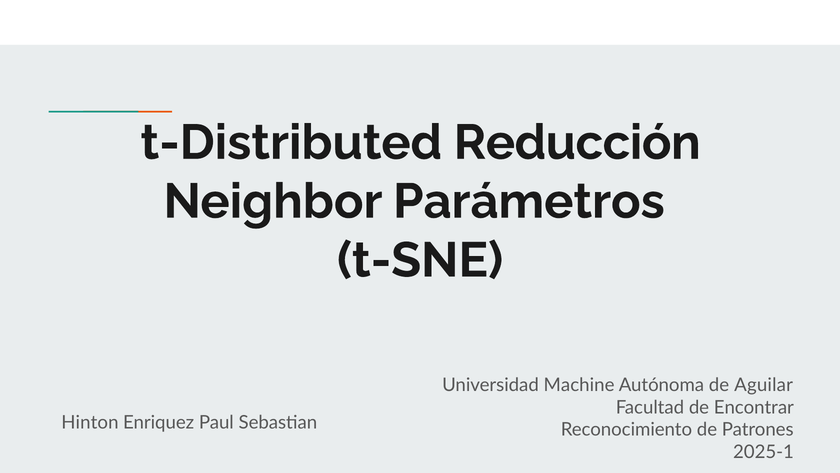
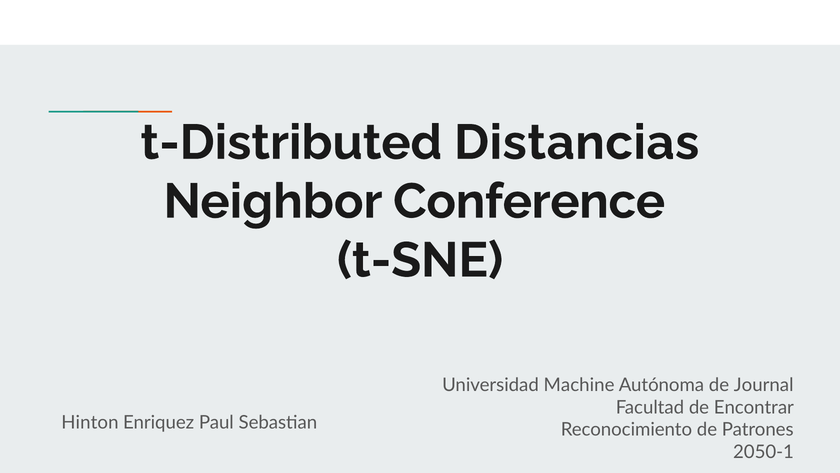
Reducción: Reducción -> Distancias
Parámetros: Parámetros -> Conference
Aguilar: Aguilar -> Journal
2025-1: 2025-1 -> 2050-1
